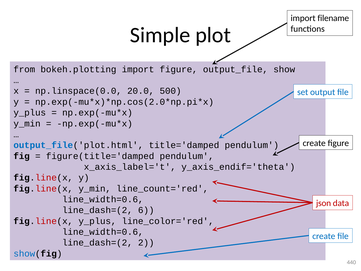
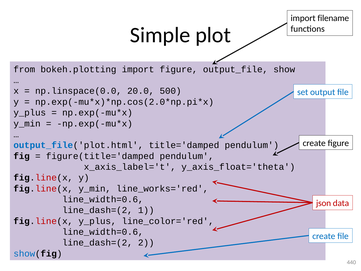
y_axis_endif='theta: y_axis_endif='theta -> y_axis_float='theta
line_count='red: line_count='red -> line_works='red
6: 6 -> 1
